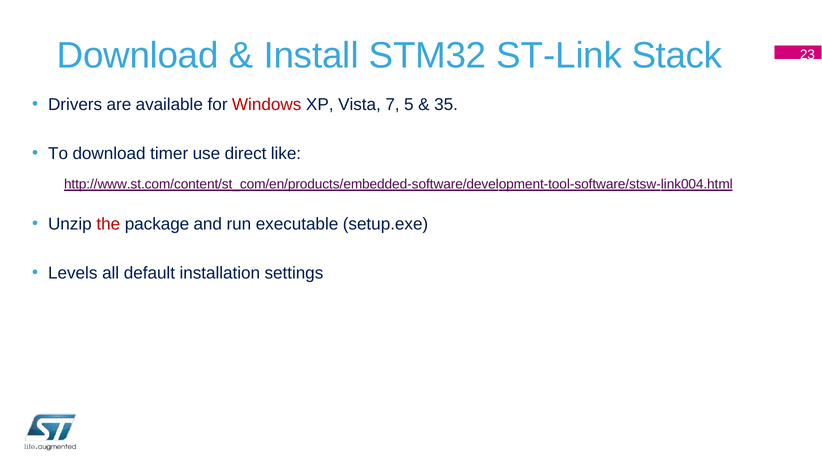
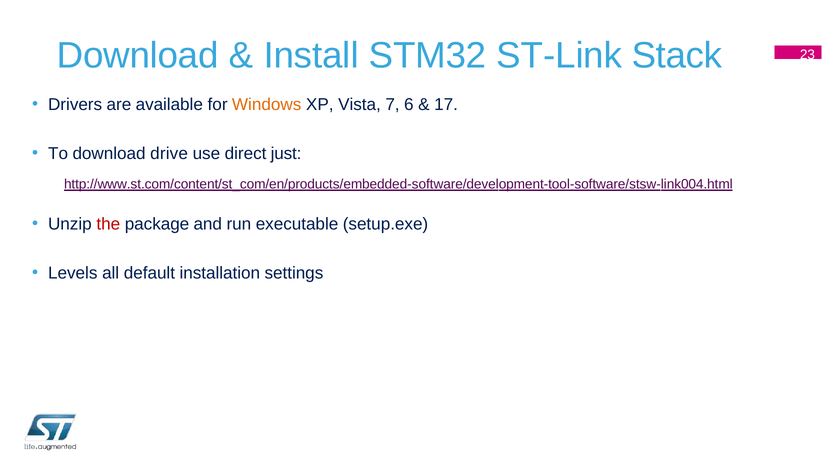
Windows colour: red -> orange
5: 5 -> 6
35: 35 -> 17
timer: timer -> drive
like: like -> just
